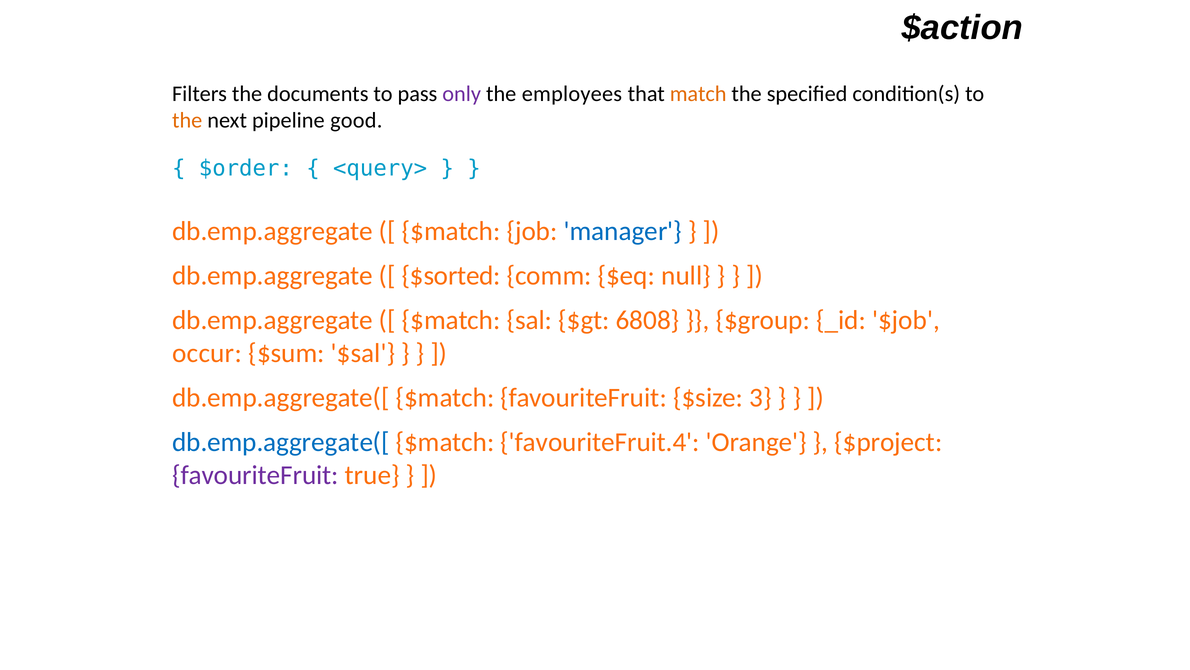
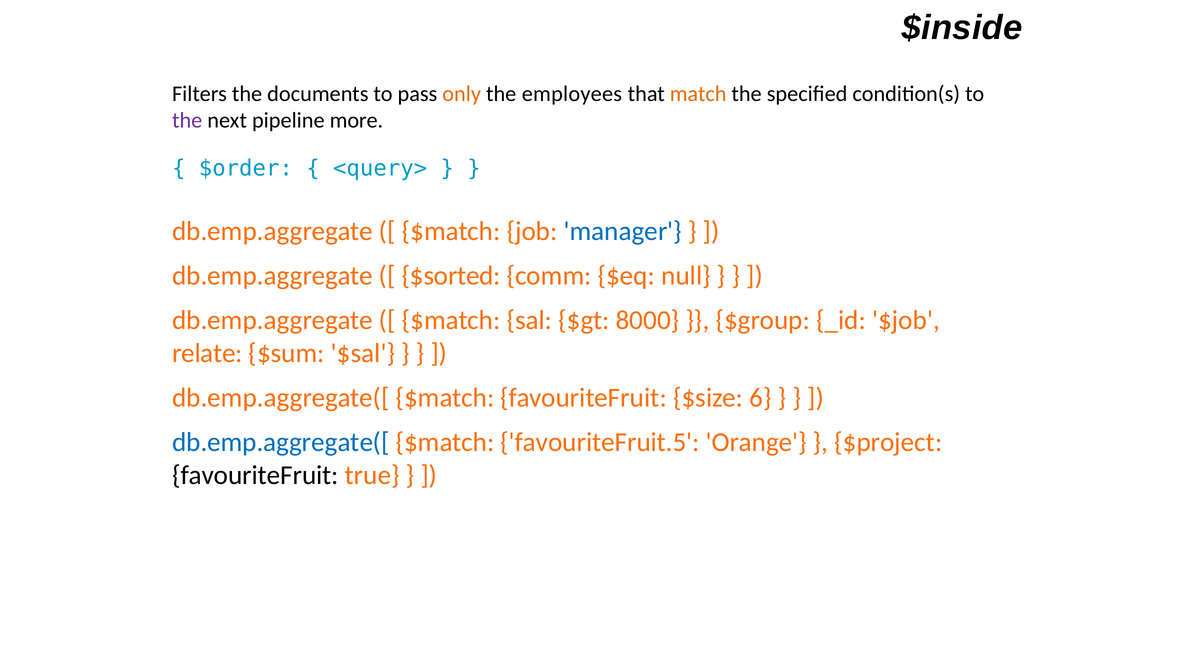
$action: $action -> $inside
only colour: purple -> orange
the at (187, 120) colour: orange -> purple
good: good -> more
6808: 6808 -> 8000
occur: occur -> relate
3: 3 -> 6
favouriteFruit.4: favouriteFruit.4 -> favouriteFruit.5
favouriteFruit at (255, 475) colour: purple -> black
